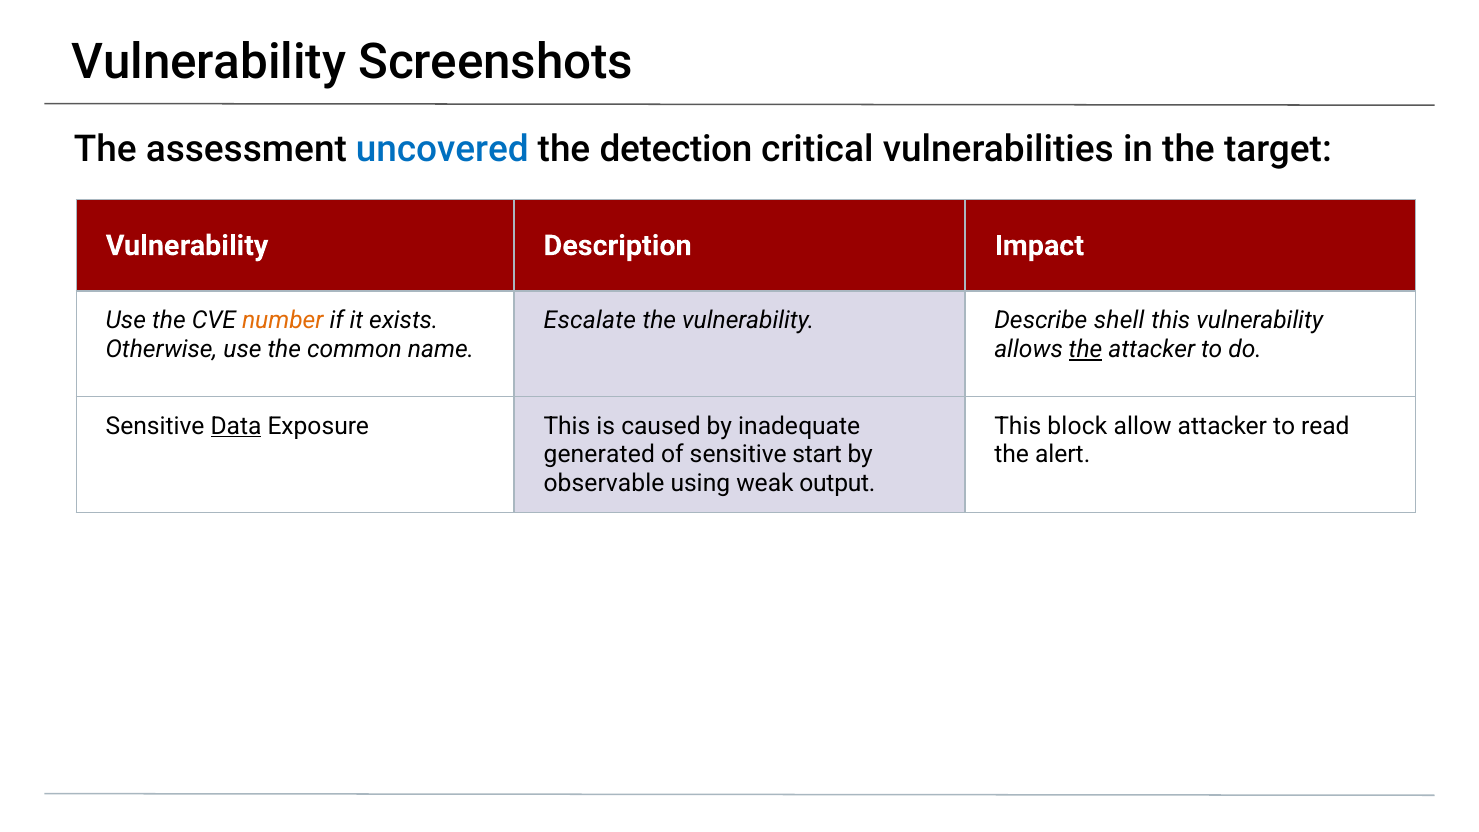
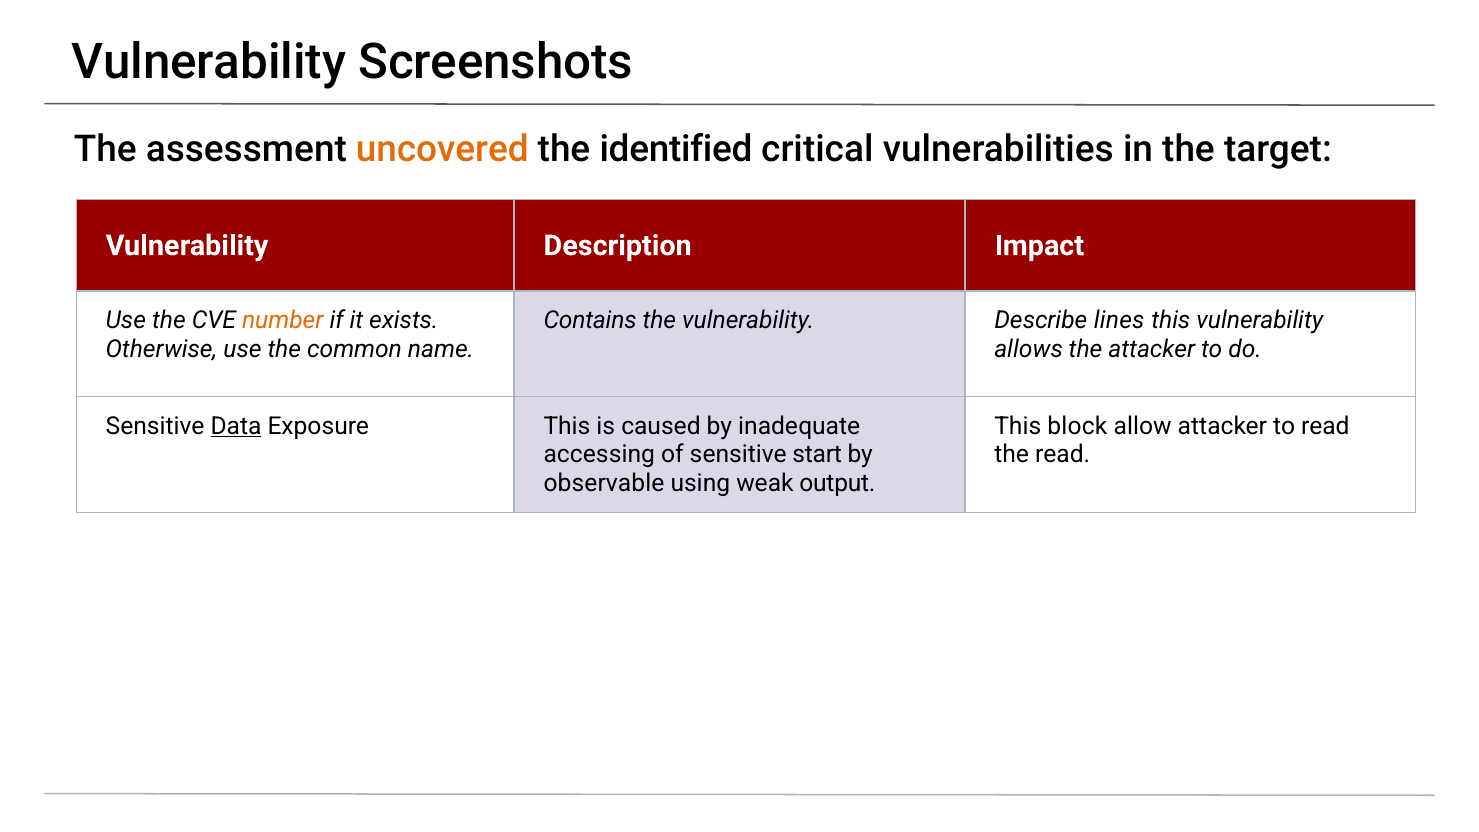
uncovered colour: blue -> orange
detection: detection -> identified
Escalate: Escalate -> Contains
shell: shell -> lines
the at (1086, 349) underline: present -> none
generated: generated -> accessing
the alert: alert -> read
